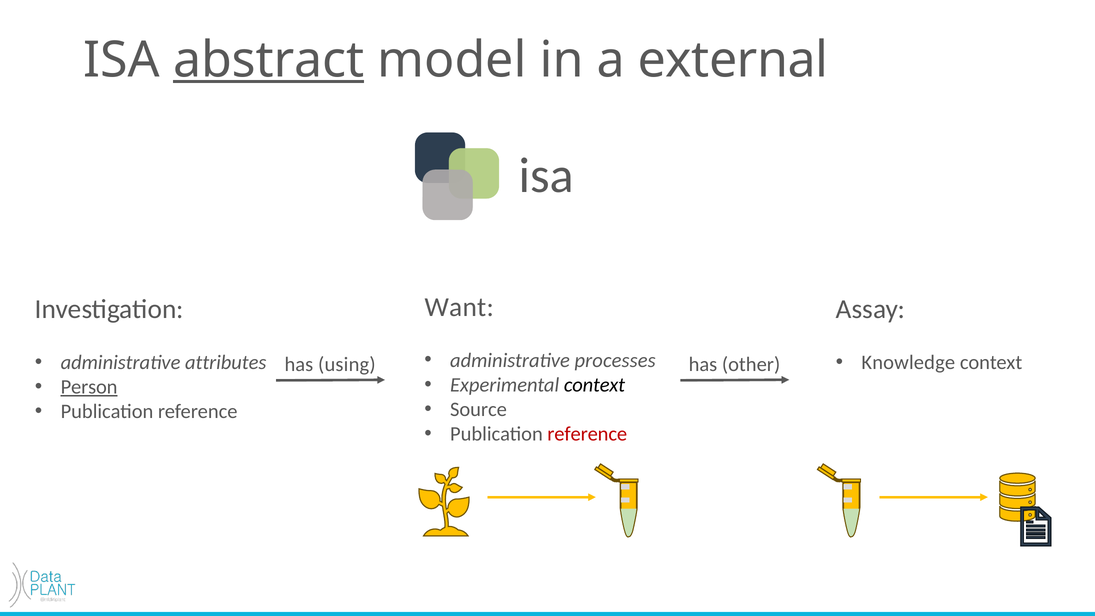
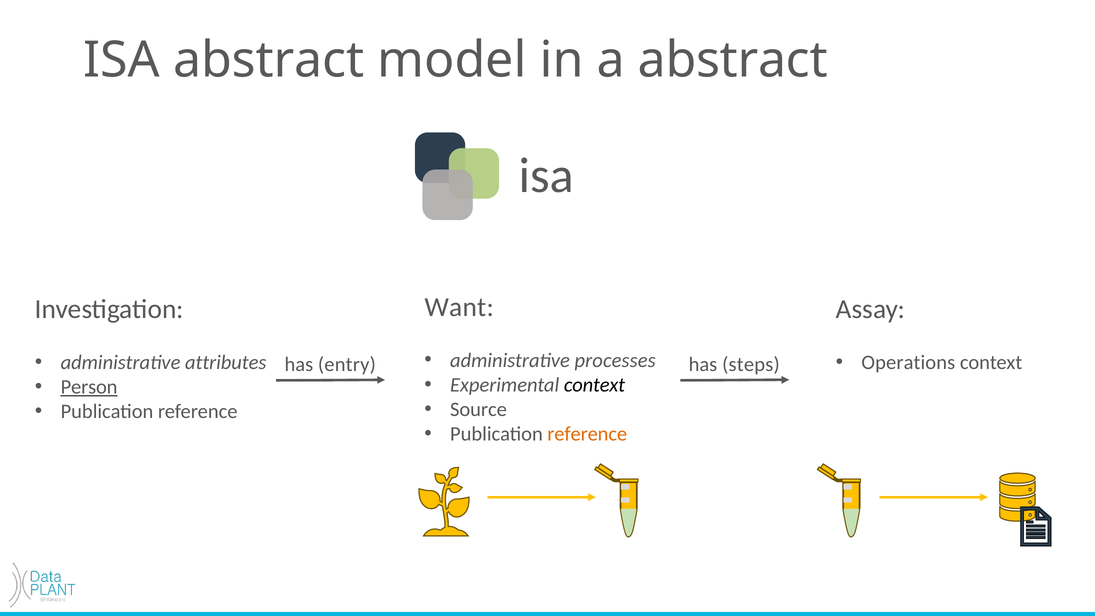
abstract at (269, 60) underline: present -> none
a external: external -> abstract
Knowledge: Knowledge -> Operations
using: using -> entry
other: other -> steps
reference at (587, 434) colour: red -> orange
